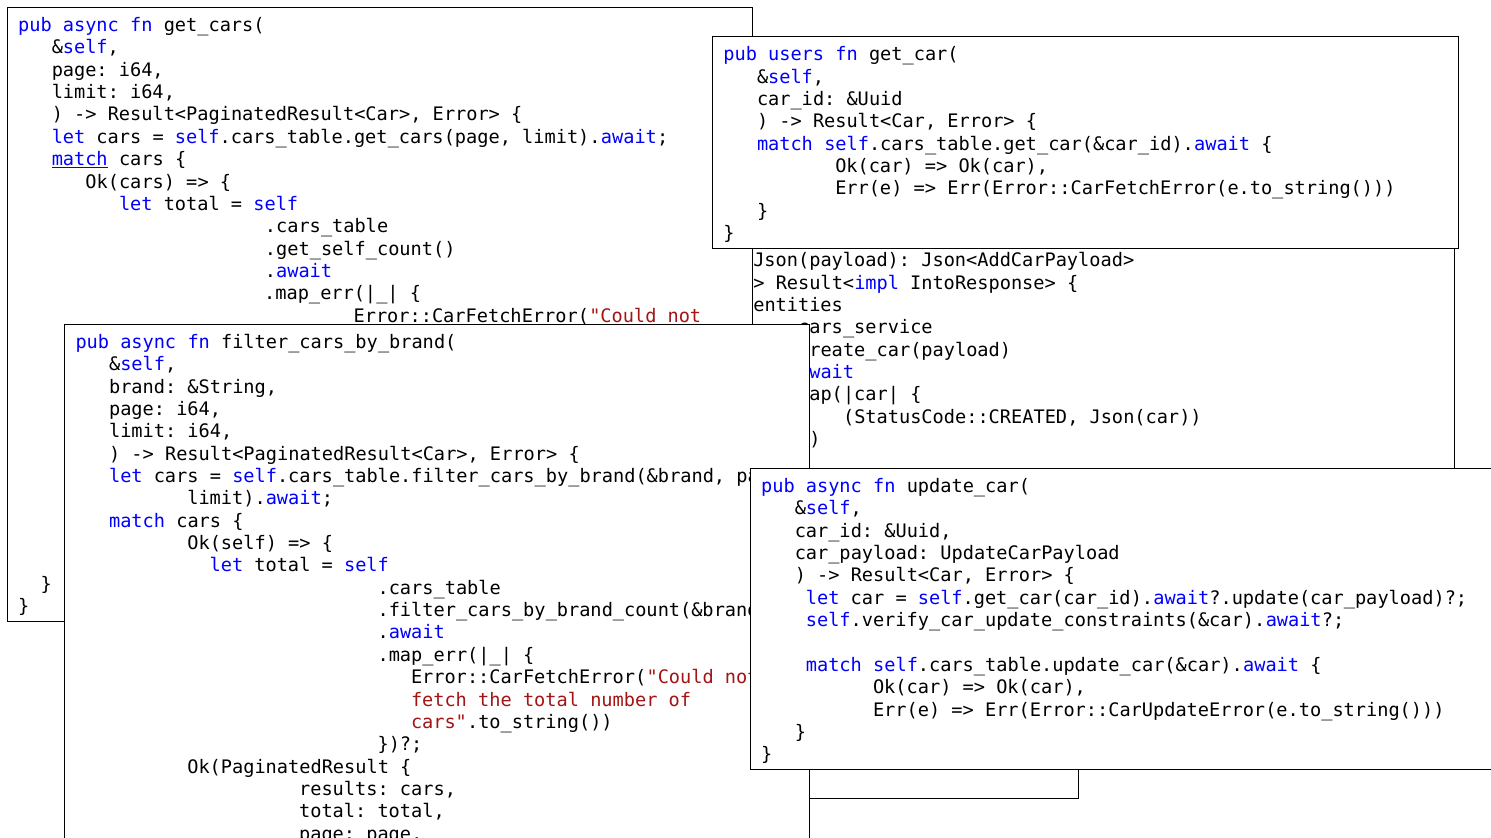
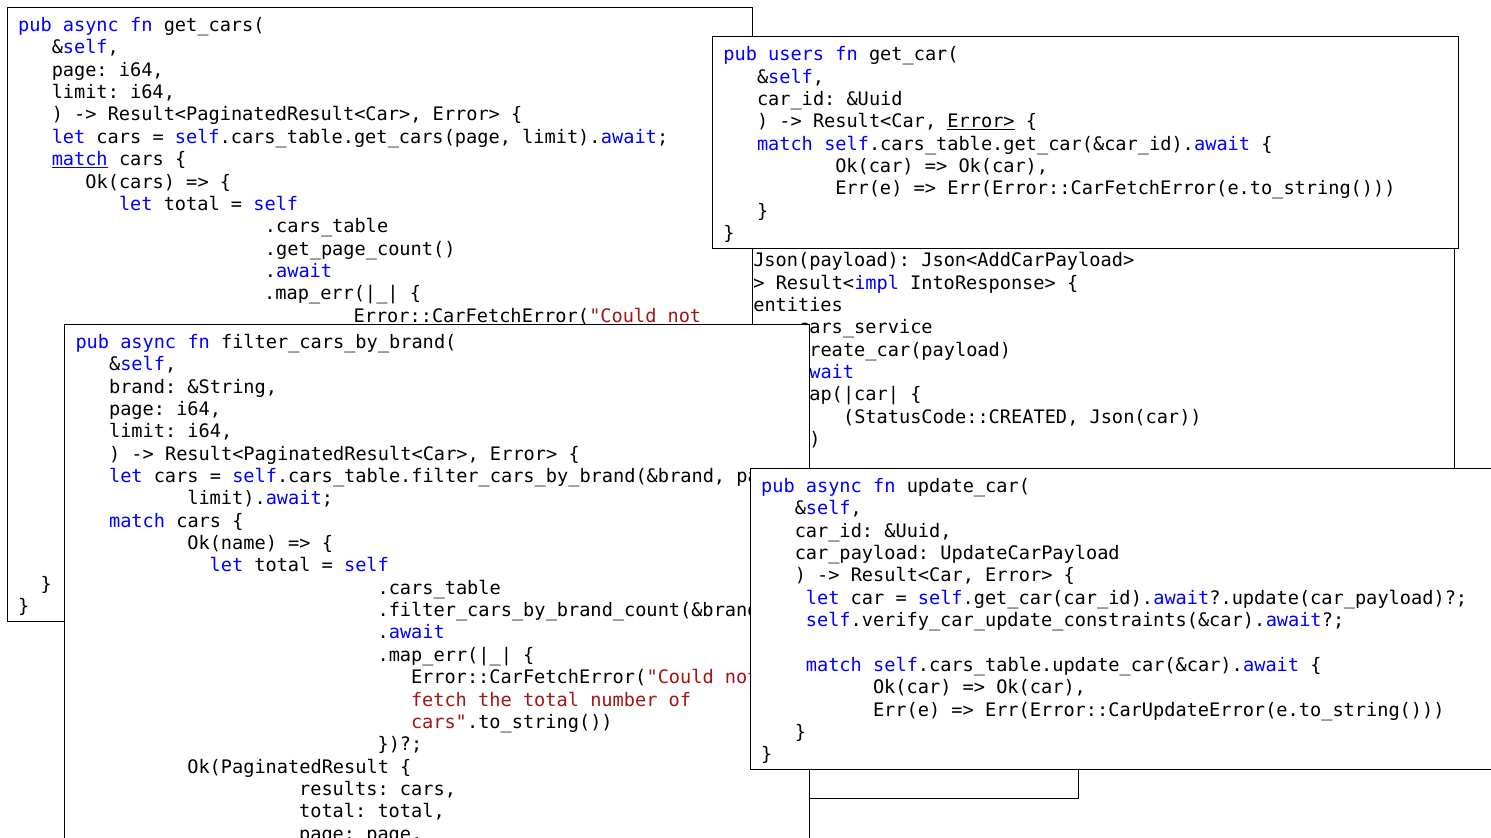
Error> at (981, 122) underline: none -> present
.get_self_count(: .get_self_count( -> .get_page_count(
Ok(self: Ok(self -> Ok(name
